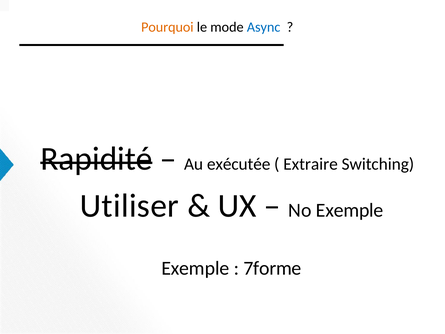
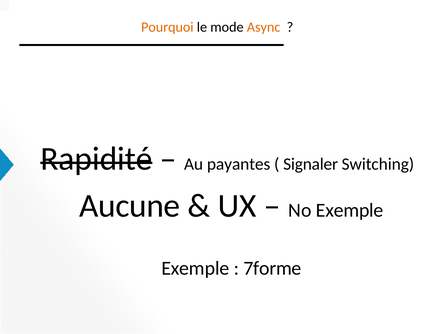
Async colour: blue -> orange
exécutée: exécutée -> payantes
Extraire: Extraire -> Signaler
Utiliser: Utiliser -> Aucune
